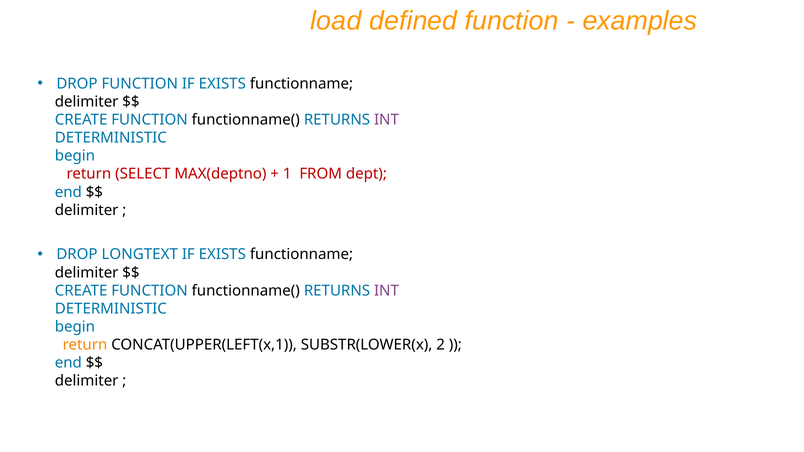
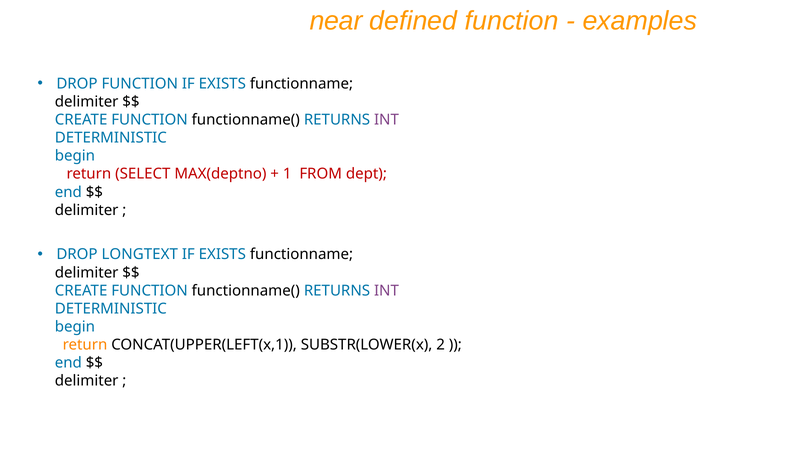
load: load -> near
